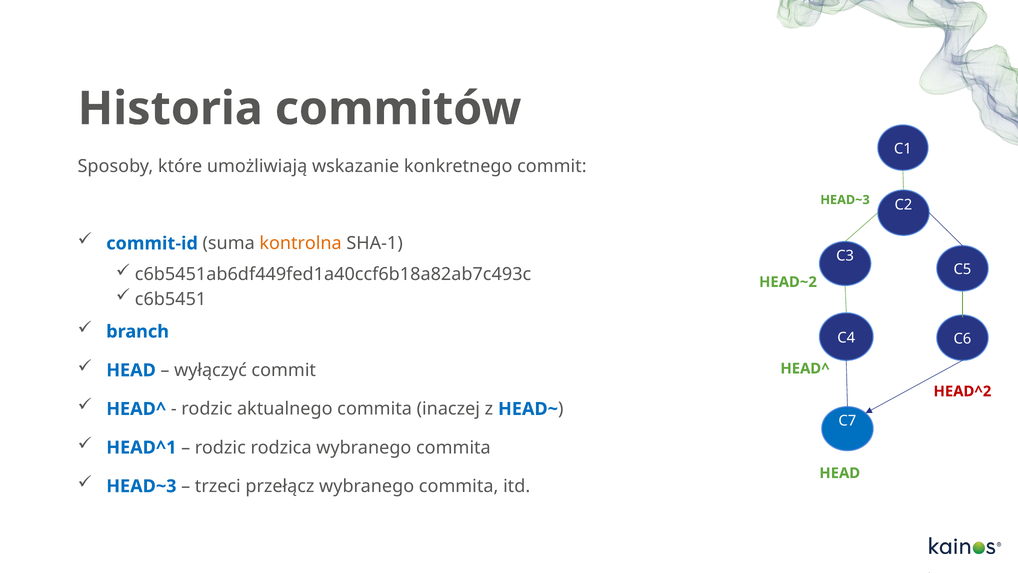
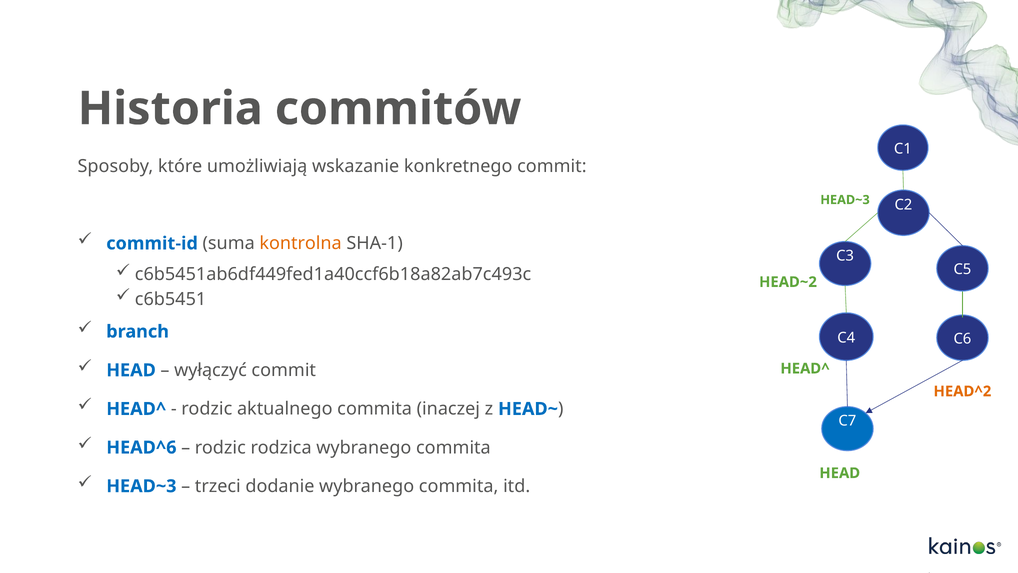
HEAD^2 colour: red -> orange
HEAD^1: HEAD^1 -> HEAD^6
przełącz: przełącz -> dodanie
